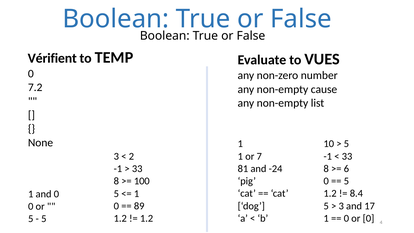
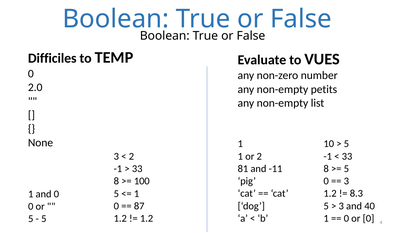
Vérifient: Vérifient -> Difficiles
7.2: 7.2 -> 2.0
cause: cause -> petits
or 7: 7 -> 2
-24: -24 -> -11
6 at (346, 169): 6 -> 5
5 at (346, 181): 5 -> 3
8.4: 8.4 -> 8.3
17: 17 -> 40
89: 89 -> 87
